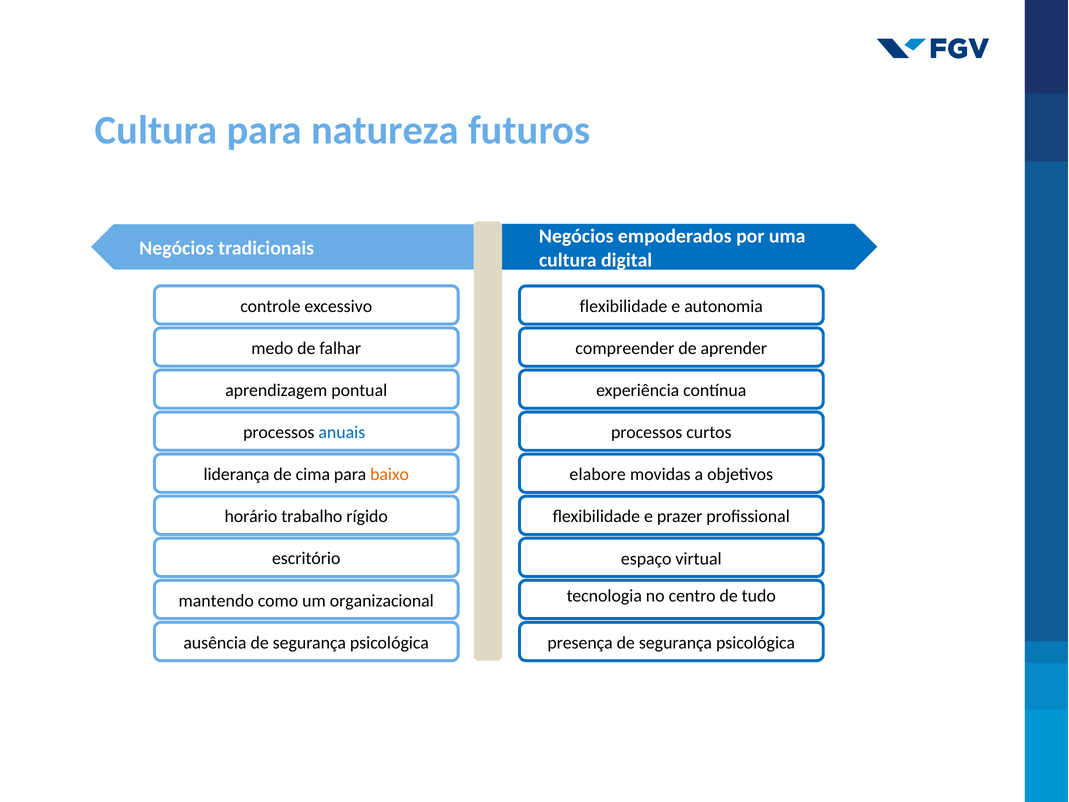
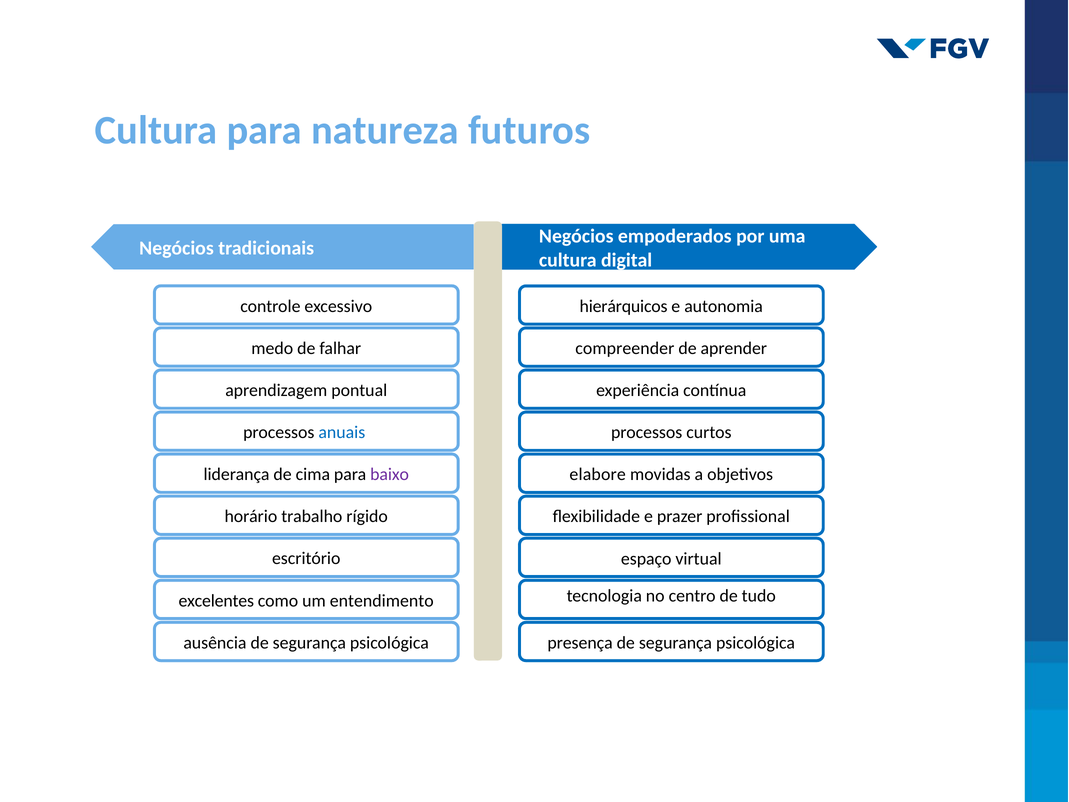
flexibilidade at (623, 306): flexibilidade -> hierárquicos
baixo colour: orange -> purple
mantendo: mantendo -> excelentes
organizacional: organizacional -> entendimento
